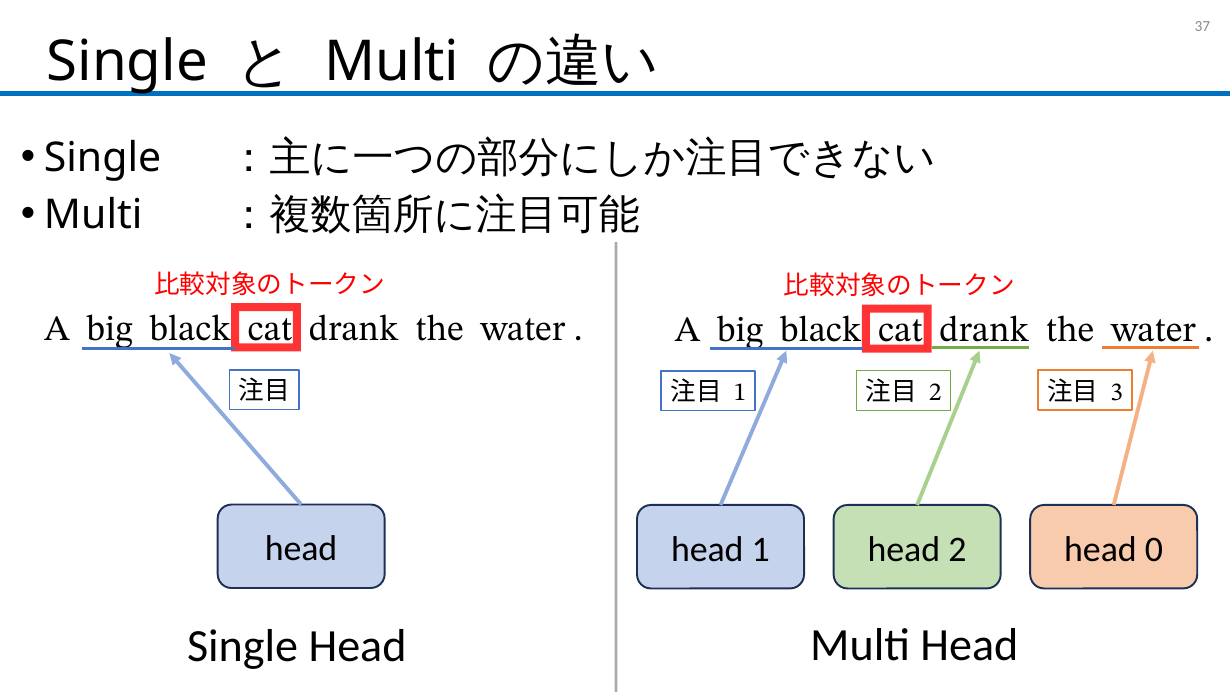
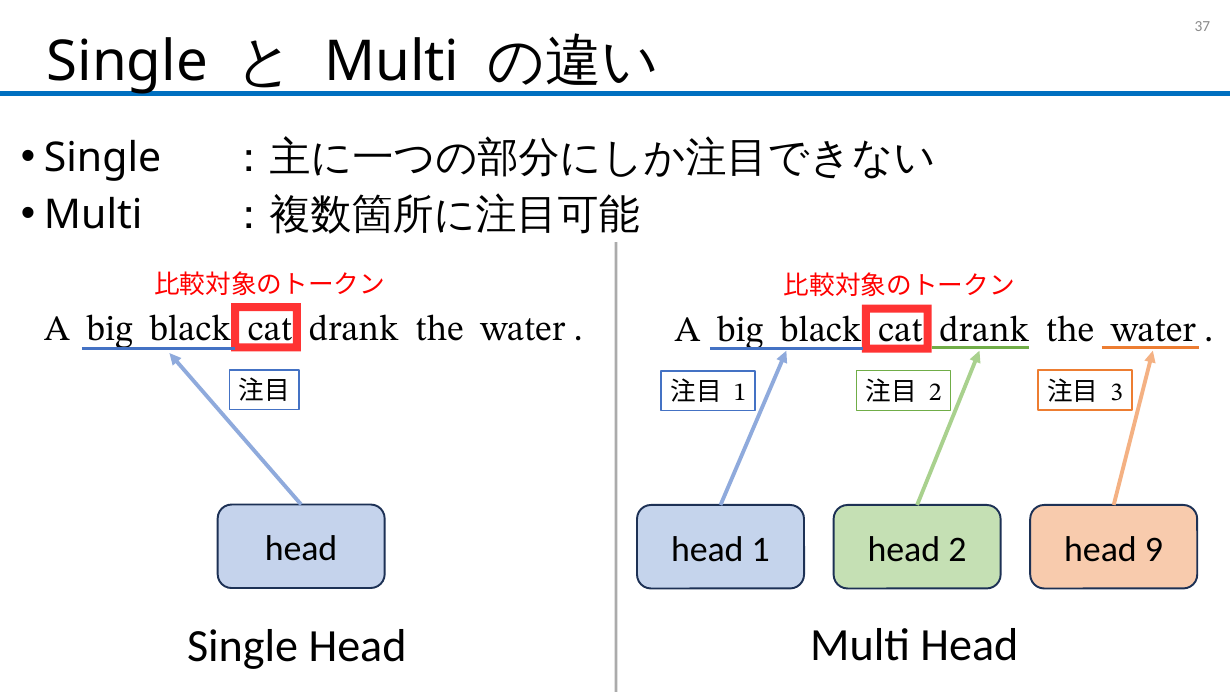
0: 0 -> 9
